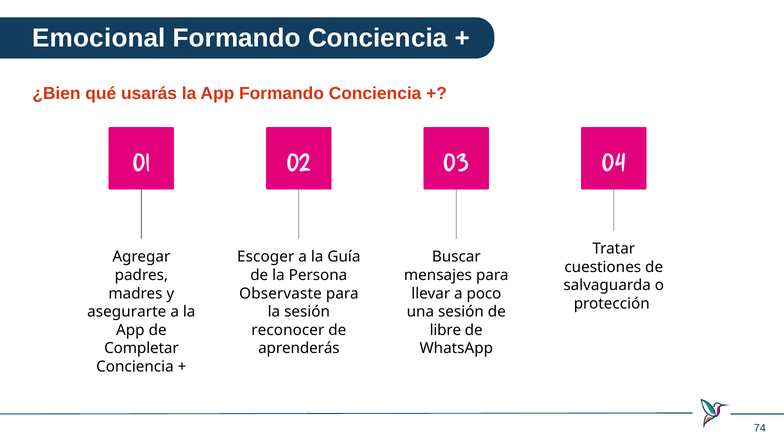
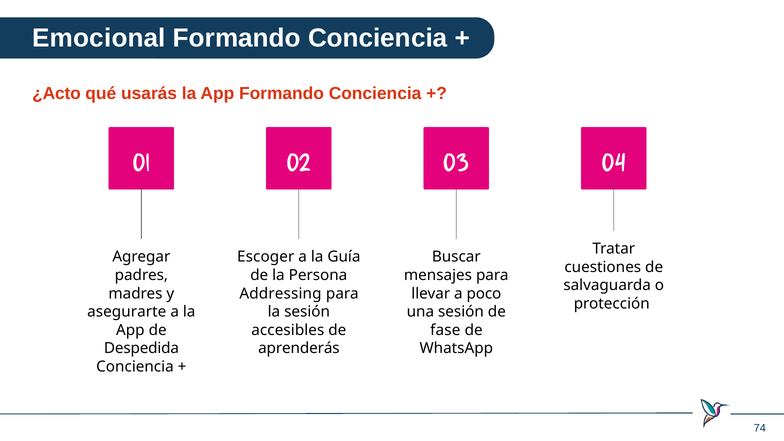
¿Bien: ¿Bien -> ¿Acto
Observaste: Observaste -> Addressing
reconocer: reconocer -> accesibles
libre: libre -> fase
Completar: Completar -> Despedida
